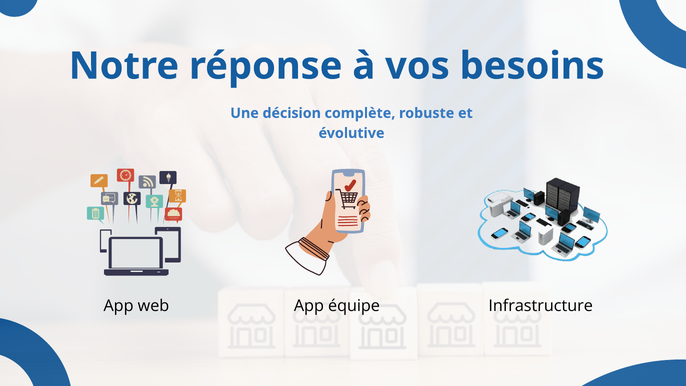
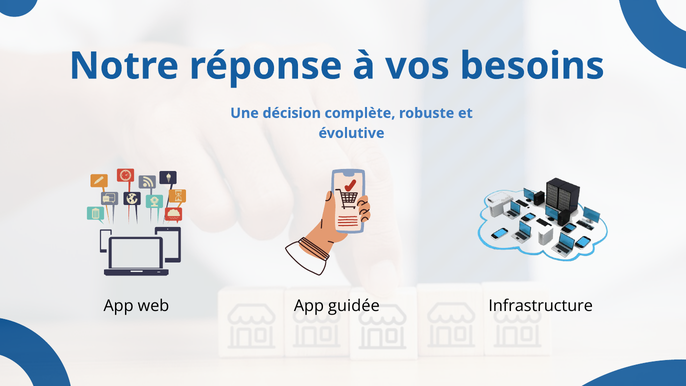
équipe: équipe -> guidée
